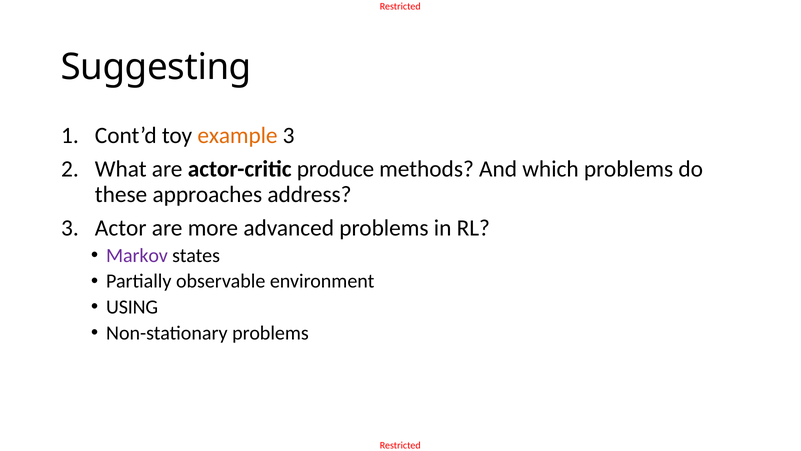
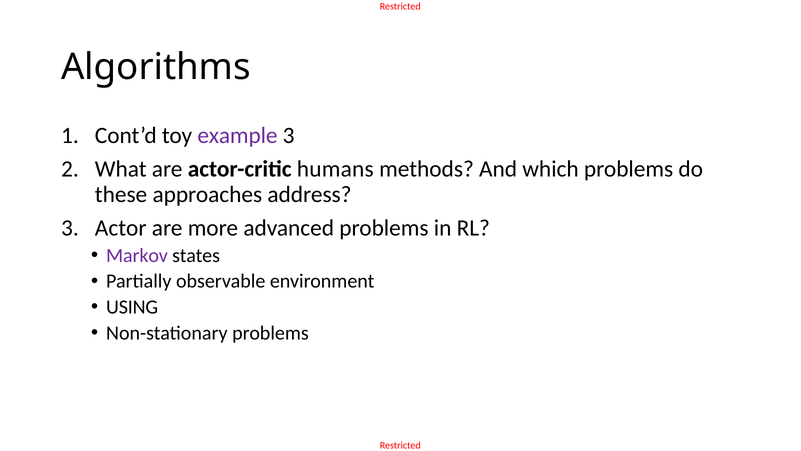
Suggesting: Suggesting -> Algorithms
example colour: orange -> purple
produce: produce -> humans
